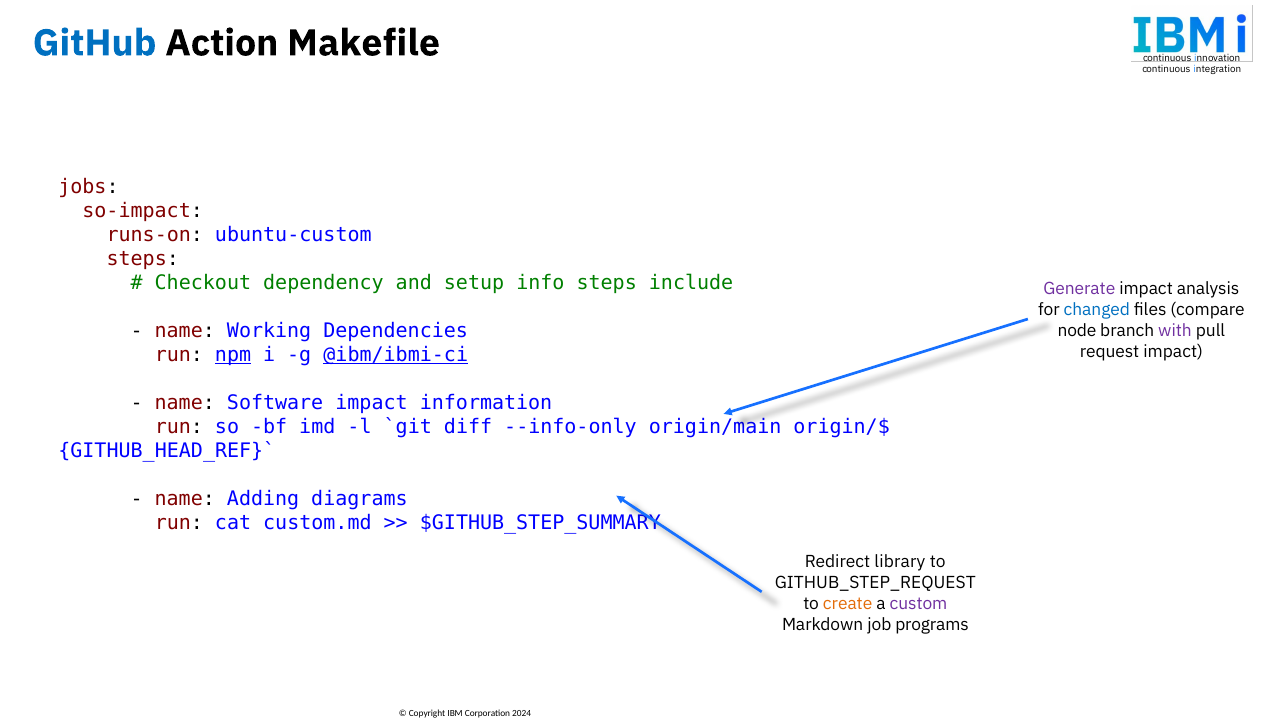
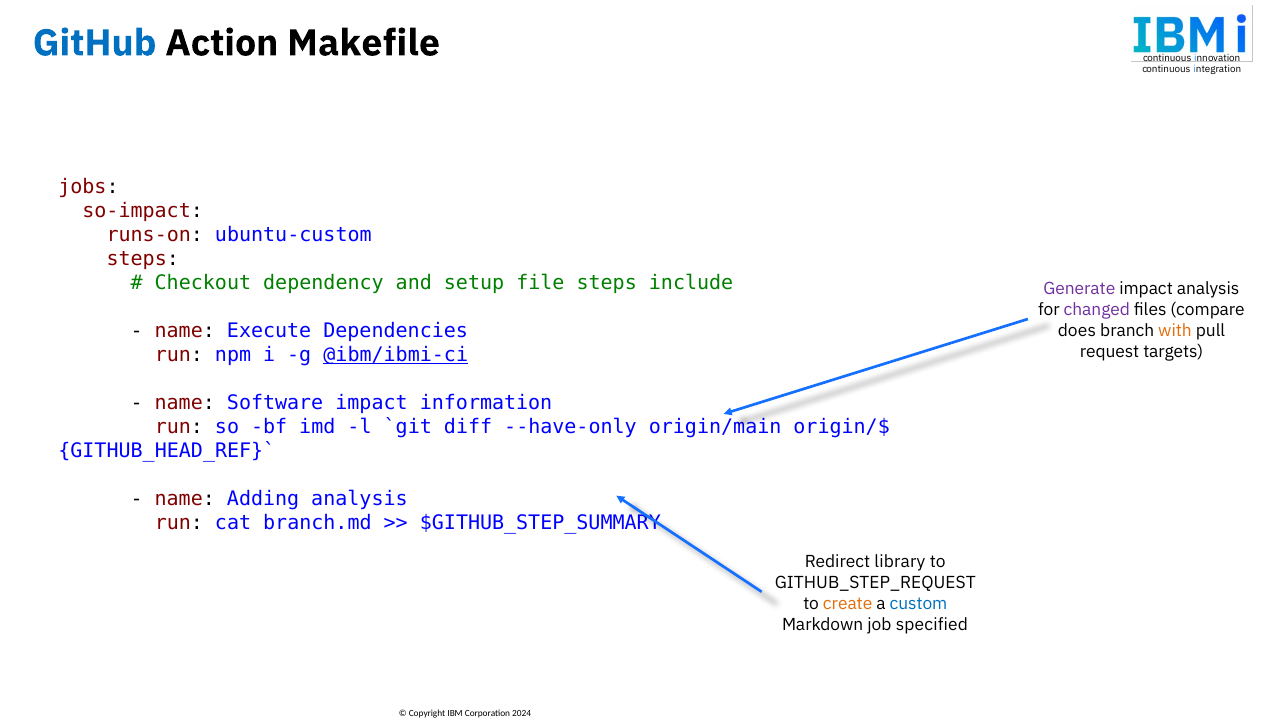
info: info -> file
changed colour: blue -> purple
Working: Working -> Execute
node: node -> does
with colour: purple -> orange
request impact: impact -> targets
npm underline: present -> none
--info-only: --info-only -> --have-only
Adding diagrams: diagrams -> analysis
custom.md: custom.md -> branch.md
custom colour: purple -> blue
programs: programs -> specified
